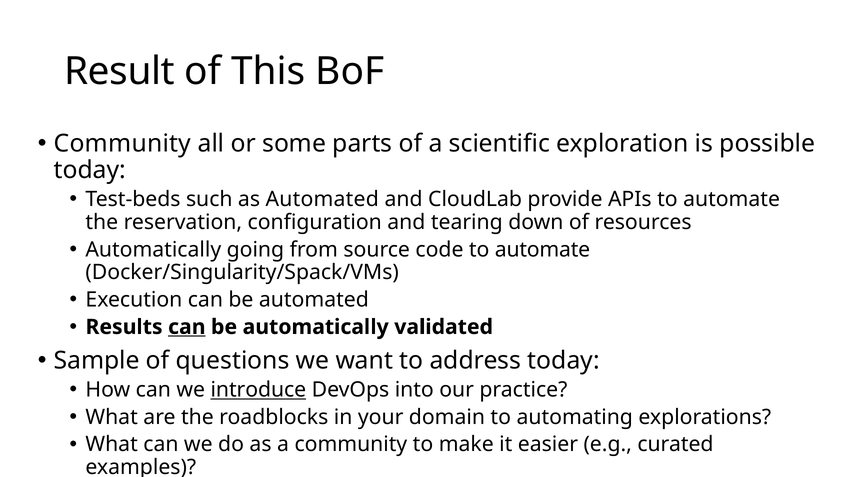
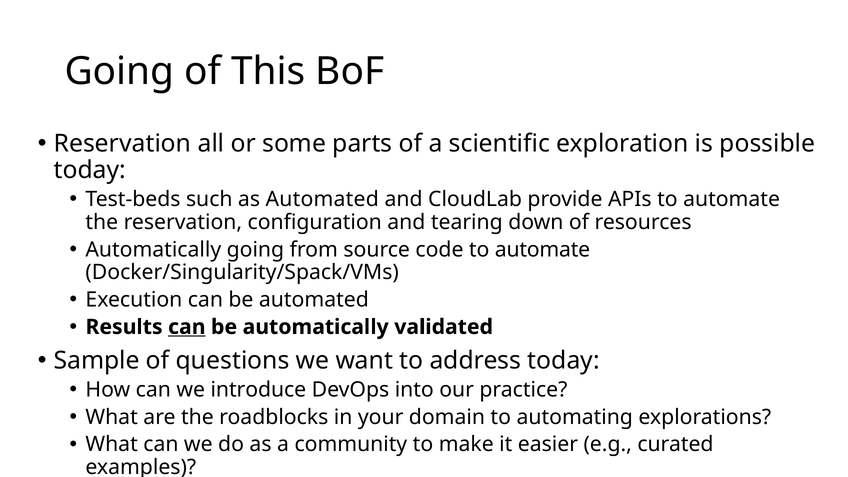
Result at (120, 71): Result -> Going
Community at (122, 143): Community -> Reservation
introduce underline: present -> none
